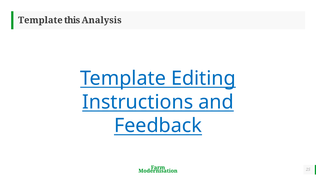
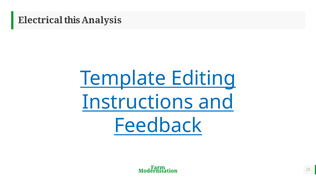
Template at (40, 20): Template -> Electrical
